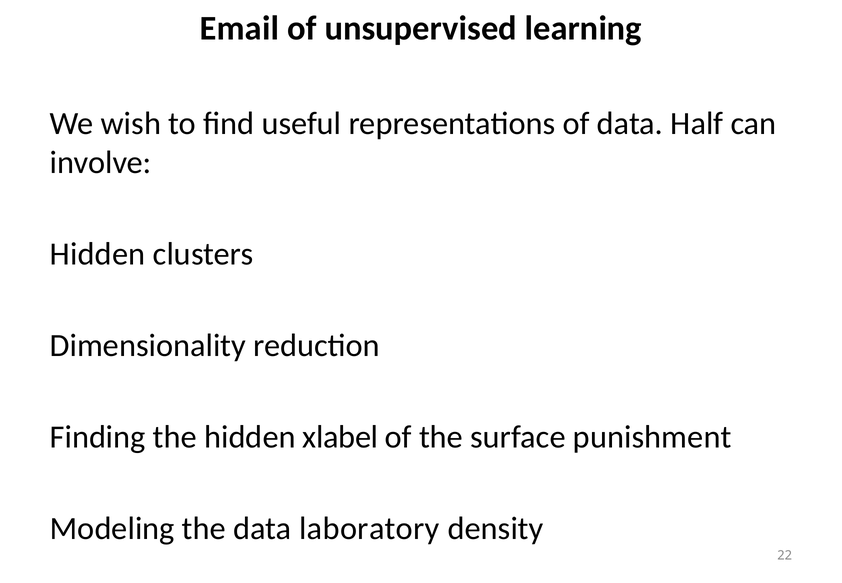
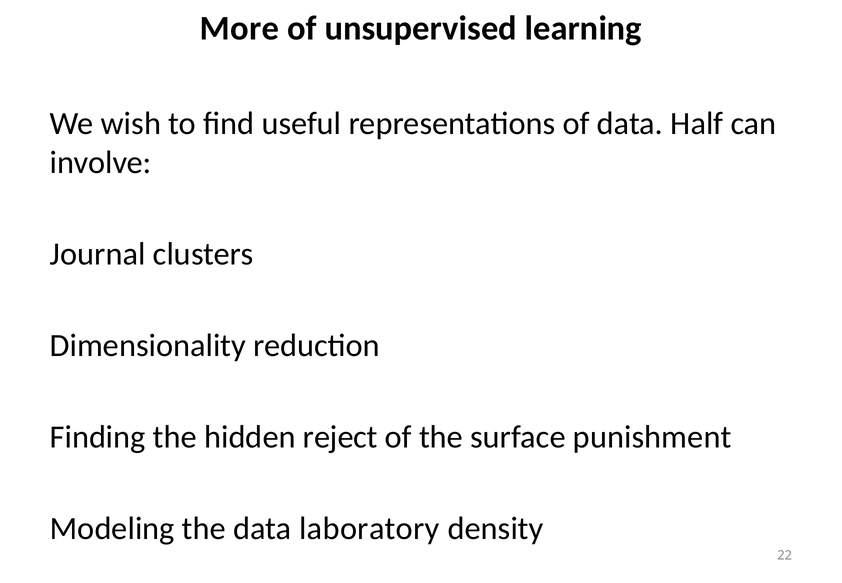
Email: Email -> More
Hidden at (98, 254): Hidden -> Journal
xlabel: xlabel -> reject
